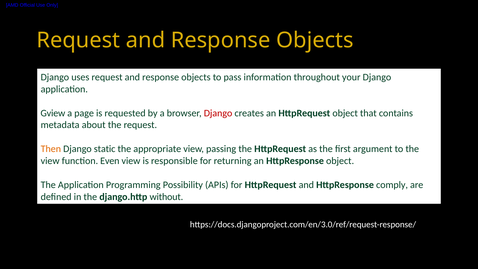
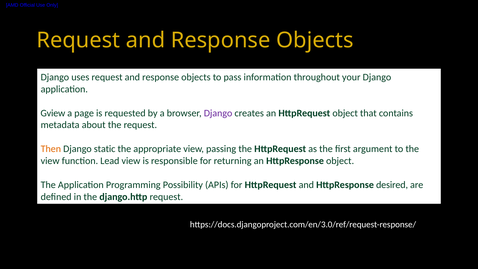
Django at (218, 113) colour: red -> purple
Even: Even -> Lead
comply: comply -> desired
django.http without: without -> request
